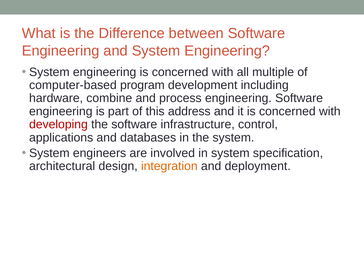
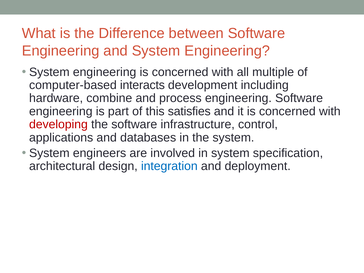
program: program -> interacts
address: address -> satisfies
integration colour: orange -> blue
